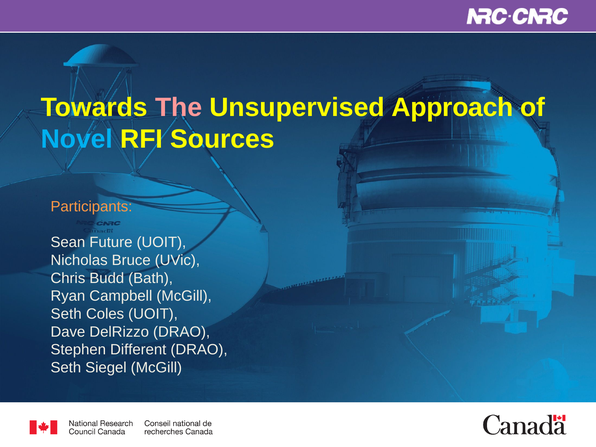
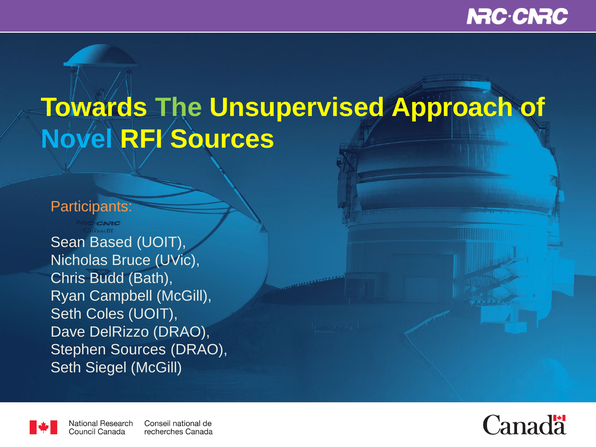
The colour: pink -> light green
Future: Future -> Based
Stephen Different: Different -> Sources
